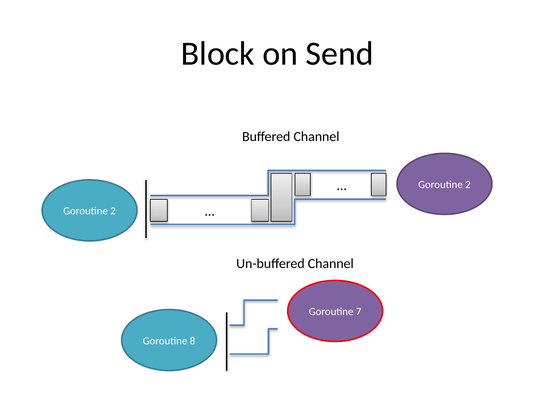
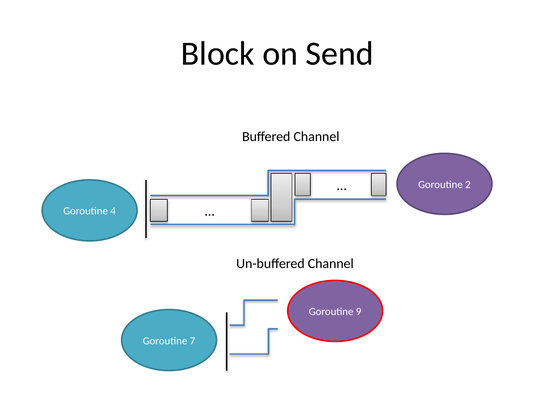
2 at (113, 211): 2 -> 4
7: 7 -> 9
8: 8 -> 7
